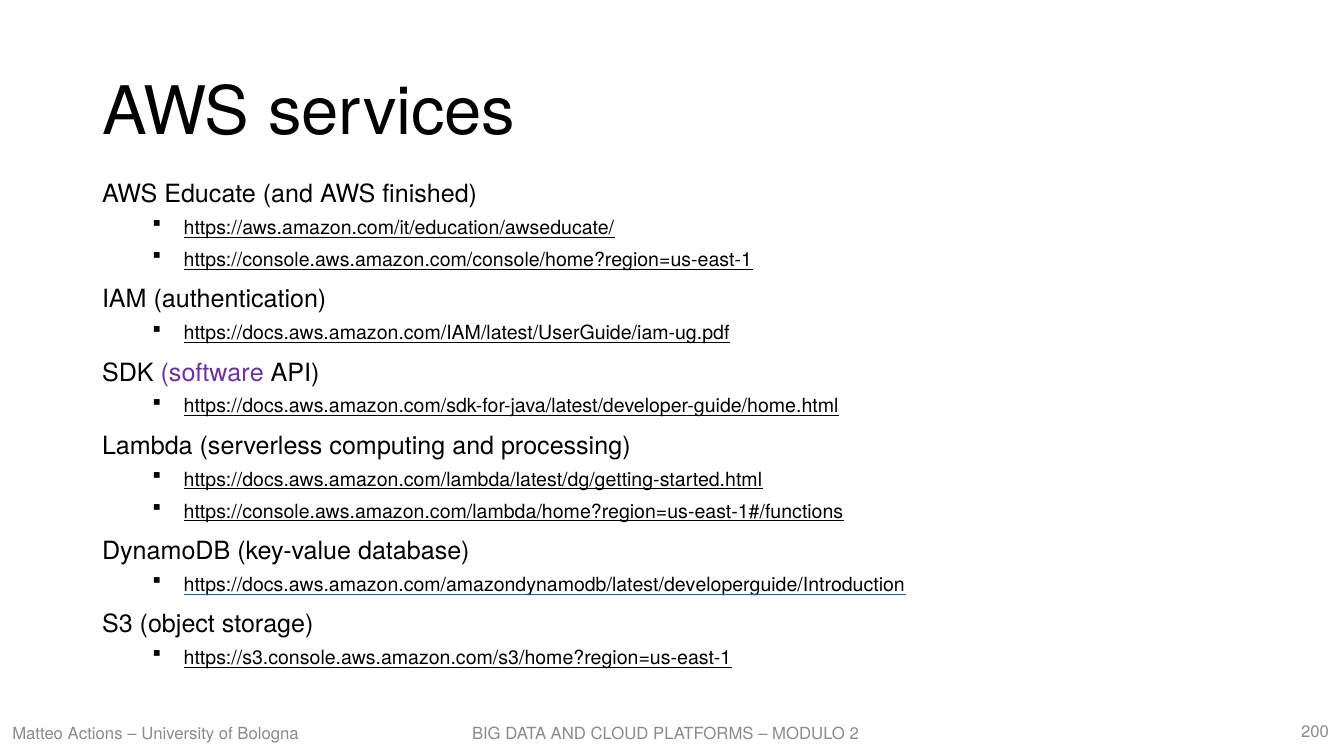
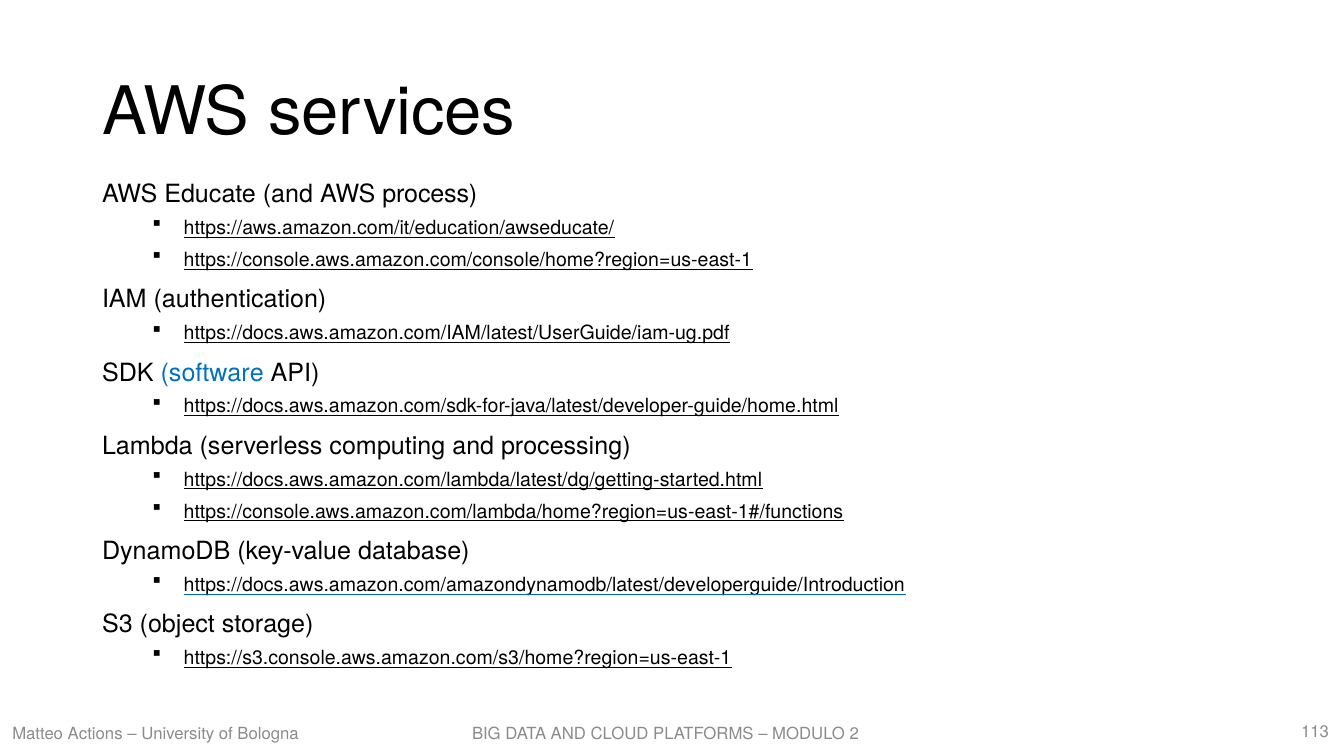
finished: finished -> process
software colour: purple -> blue
200: 200 -> 113
